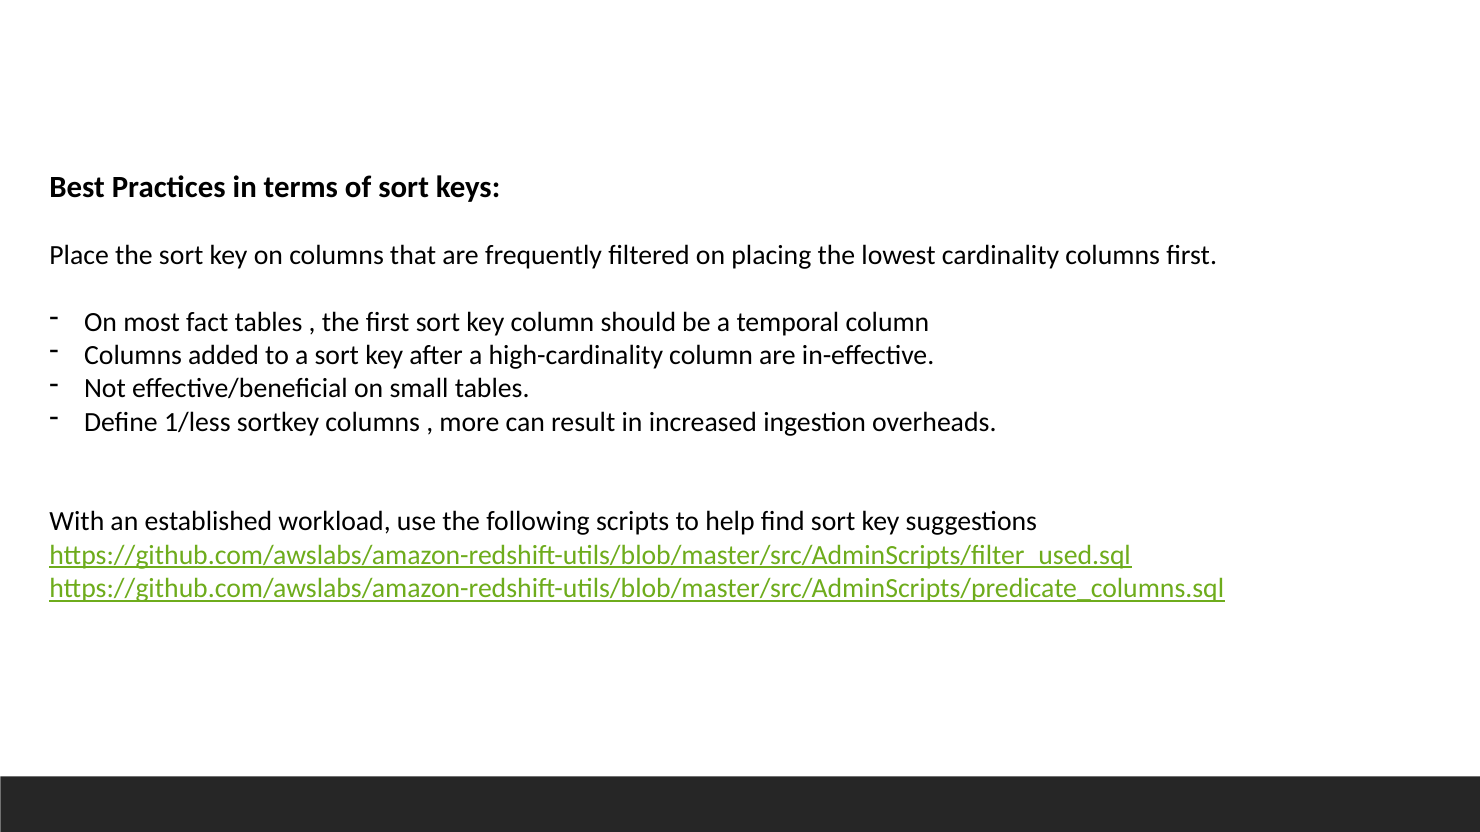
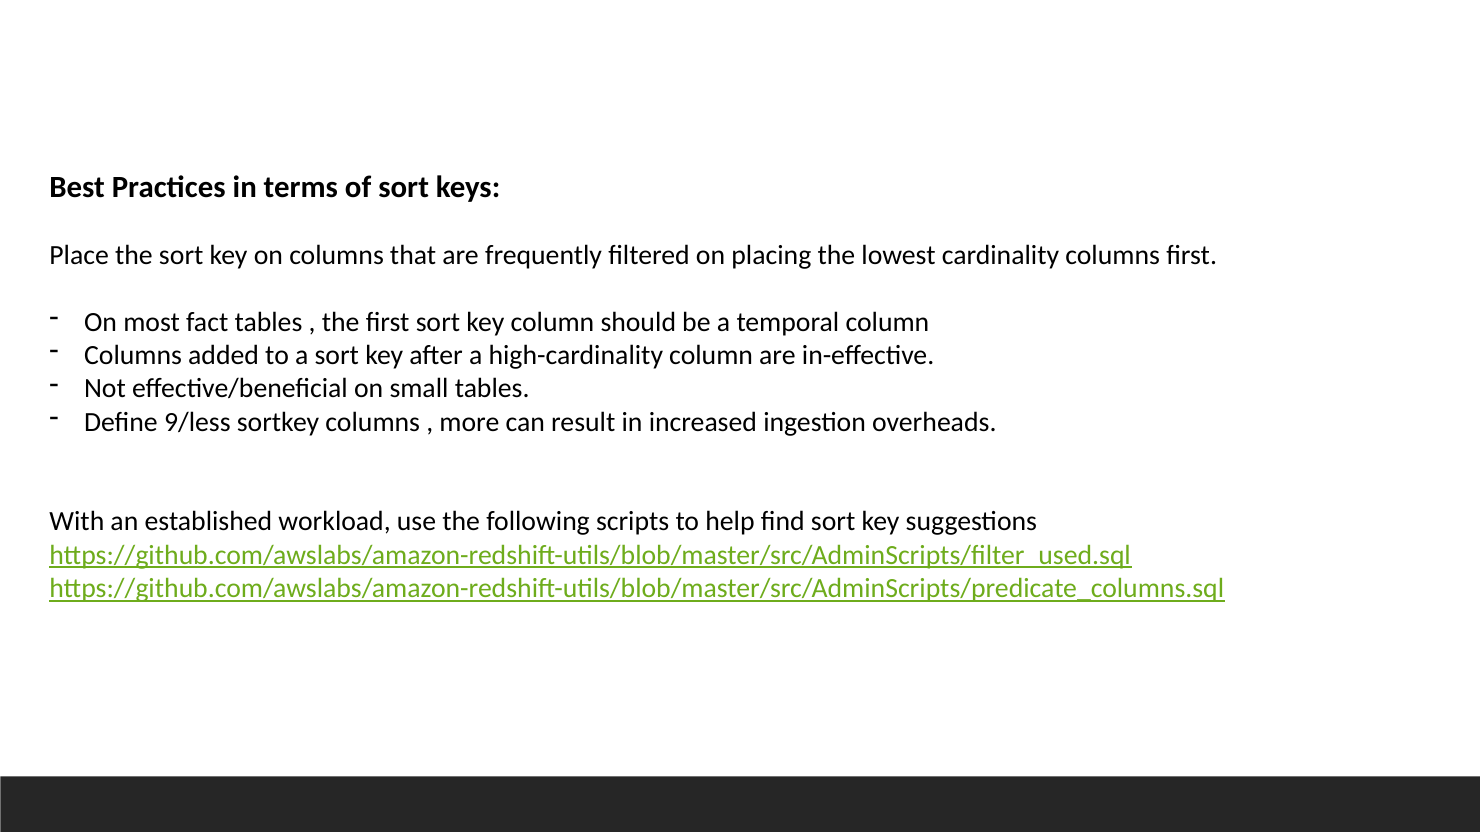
1/less: 1/less -> 9/less
